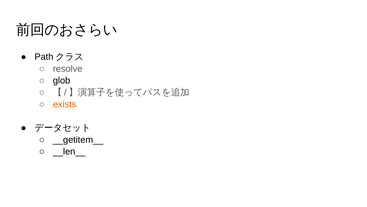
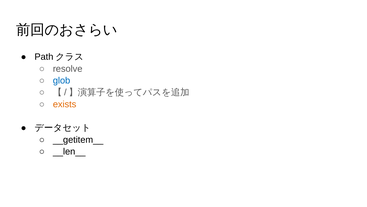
glob colour: black -> blue
